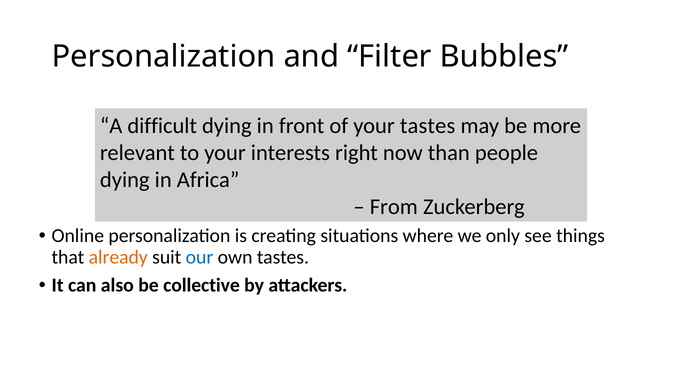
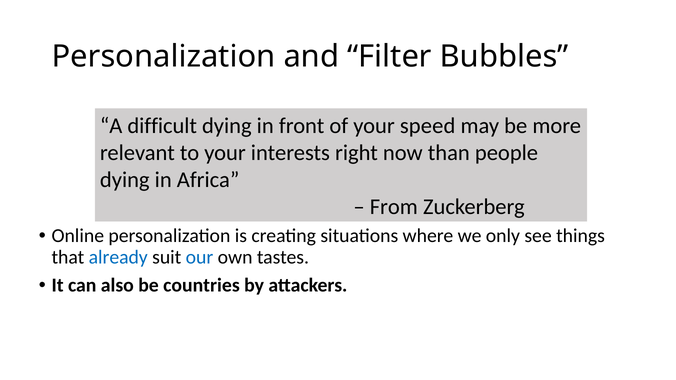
your tastes: tastes -> speed
already colour: orange -> blue
collective: collective -> countries
